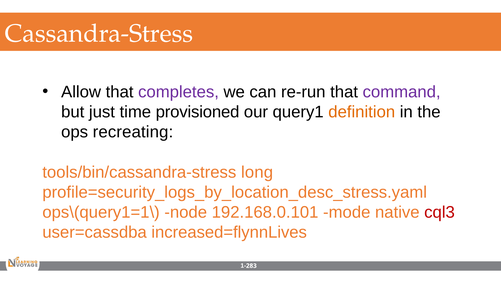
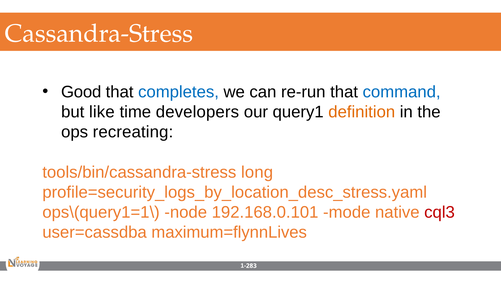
Allow: Allow -> Good
completes colour: purple -> blue
command colour: purple -> blue
just: just -> like
provisioned: provisioned -> developers
increased=flynnLives: increased=flynnLives -> maximum=flynnLives
